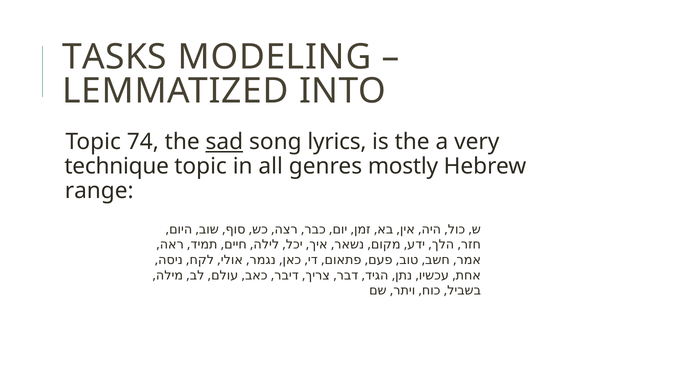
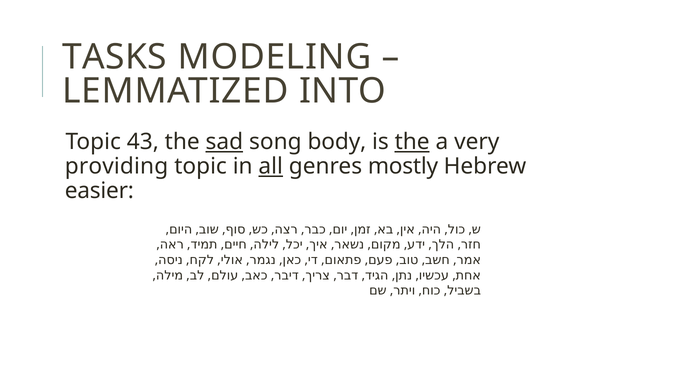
74: 74 -> 43
lyrics: lyrics -> body
the at (412, 142) underline: none -> present
technique: technique -> providing
all underline: none -> present
range: range -> easier
